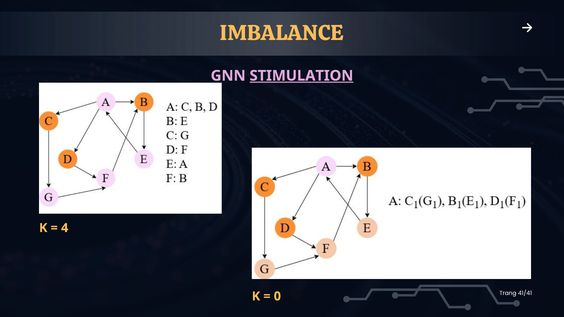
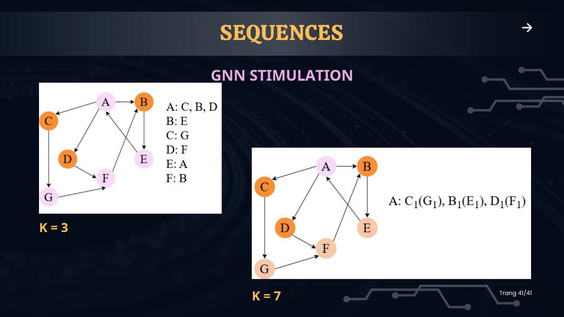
IMBALANCE: IMBALANCE -> SEQUENCES
STIMULATION underline: present -> none
4: 4 -> 3
0: 0 -> 7
